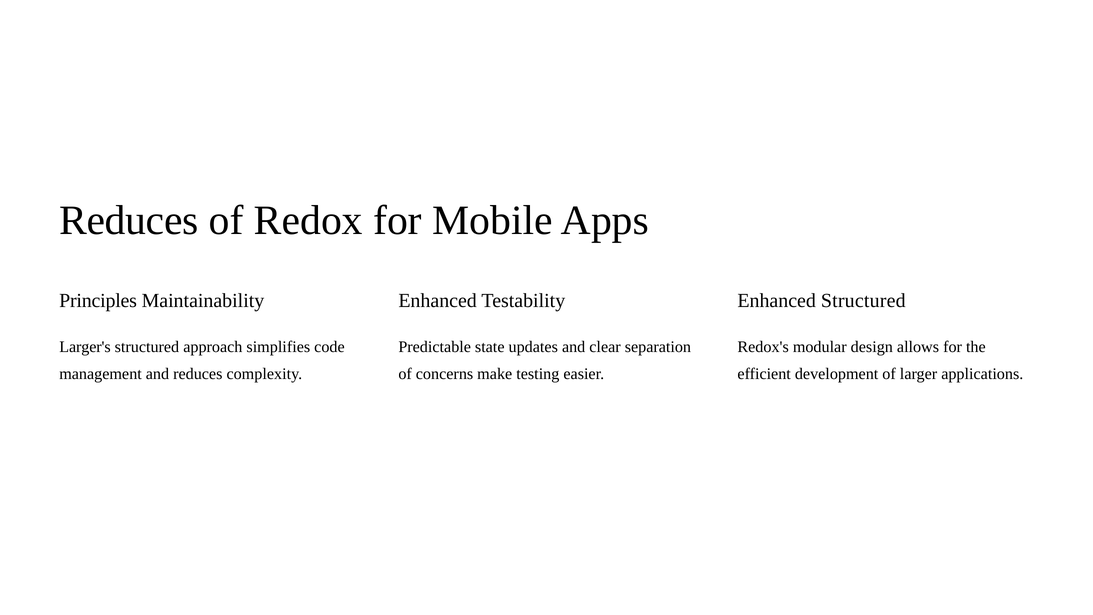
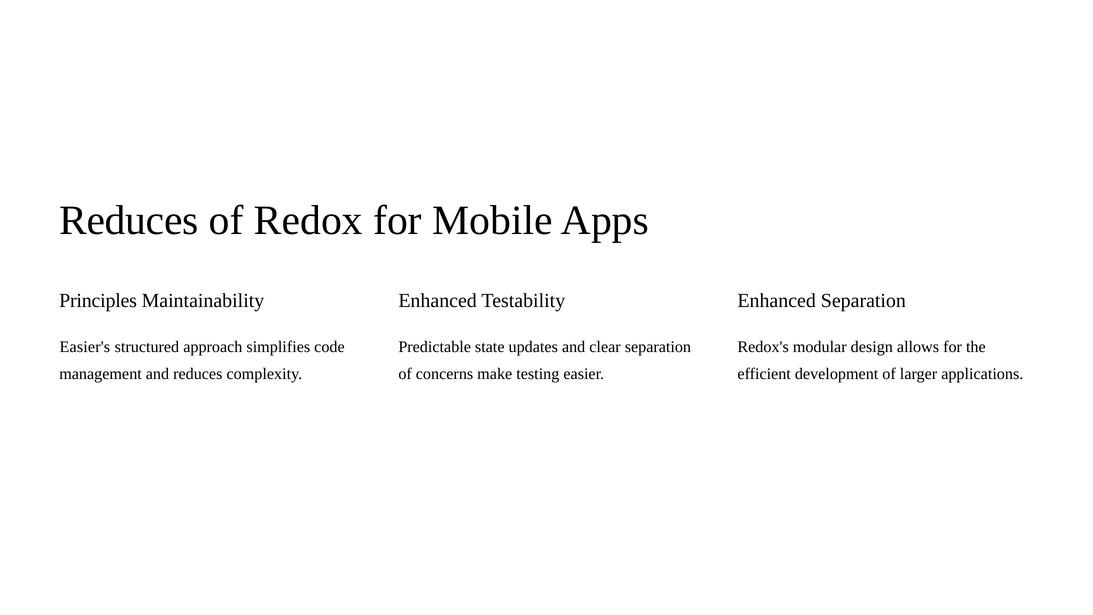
Enhanced Structured: Structured -> Separation
Larger's: Larger's -> Easier's
